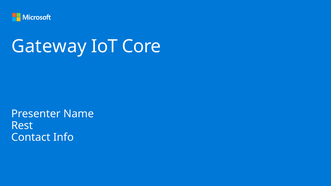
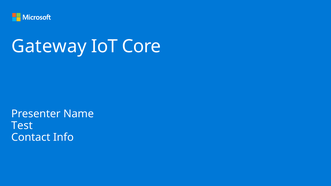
Rest: Rest -> Test
